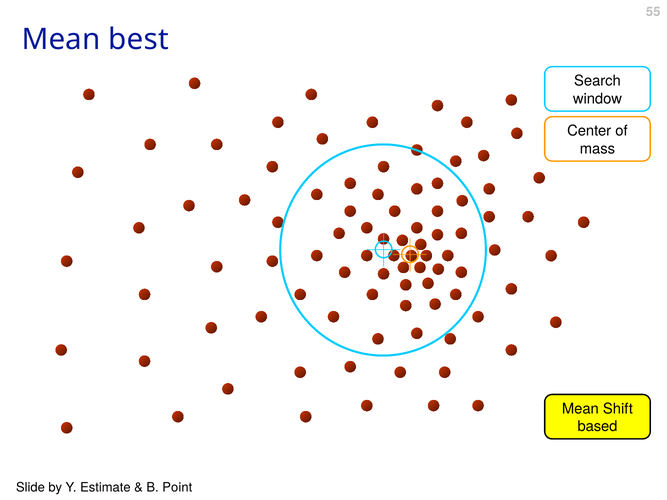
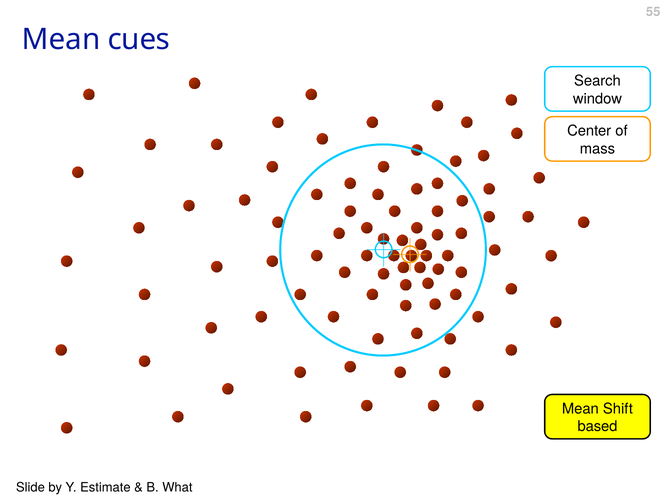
best: best -> cues
Point: Point -> What
